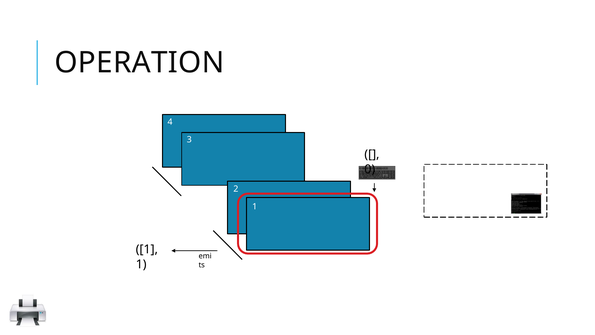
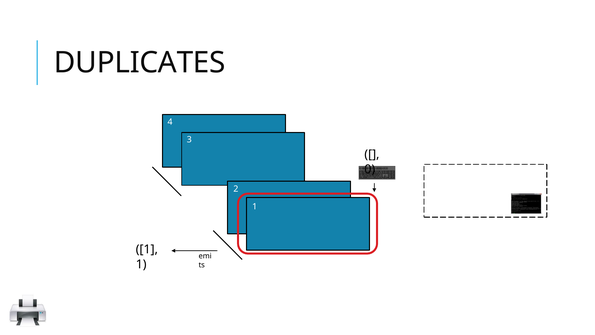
OPERATION: OPERATION -> DUPLICATES
